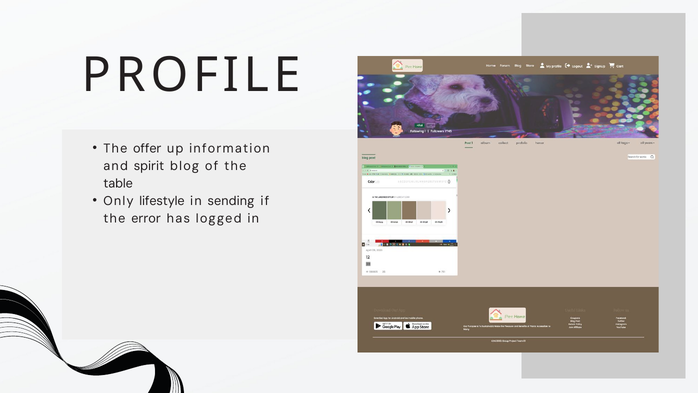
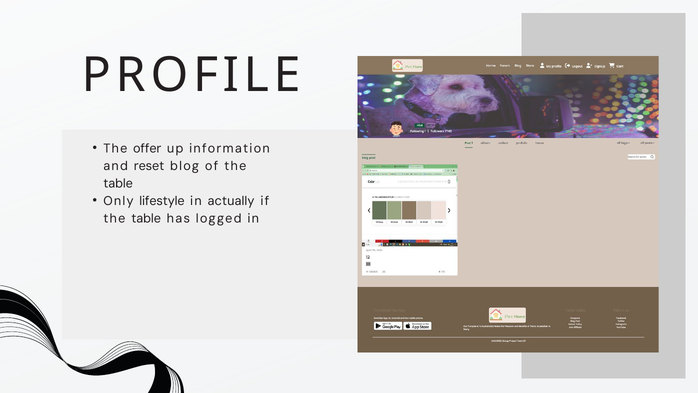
spirit: spirit -> reset
sending: sending -> actually
error at (146, 218): error -> table
